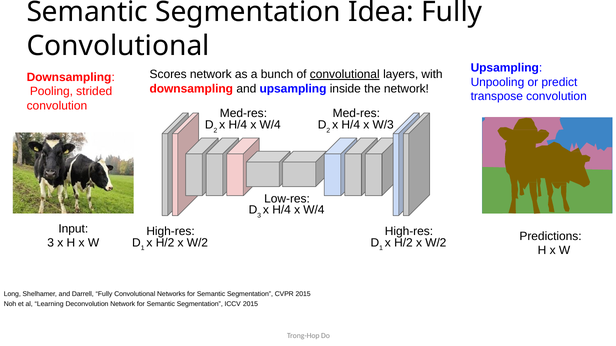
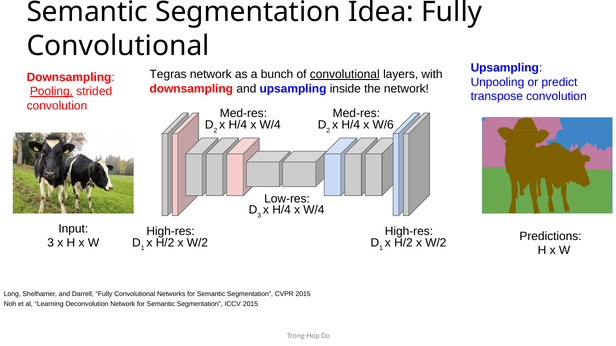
Scores: Scores -> Tegras
Pooling underline: none -> present
W/3: W/3 -> W/6
